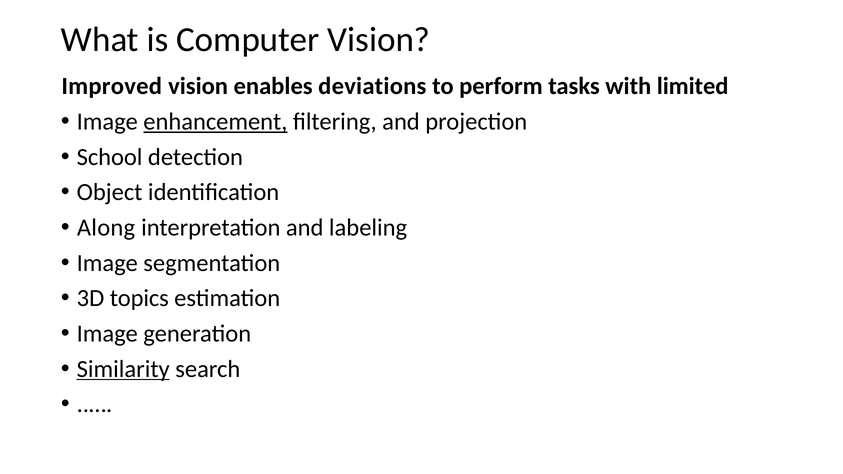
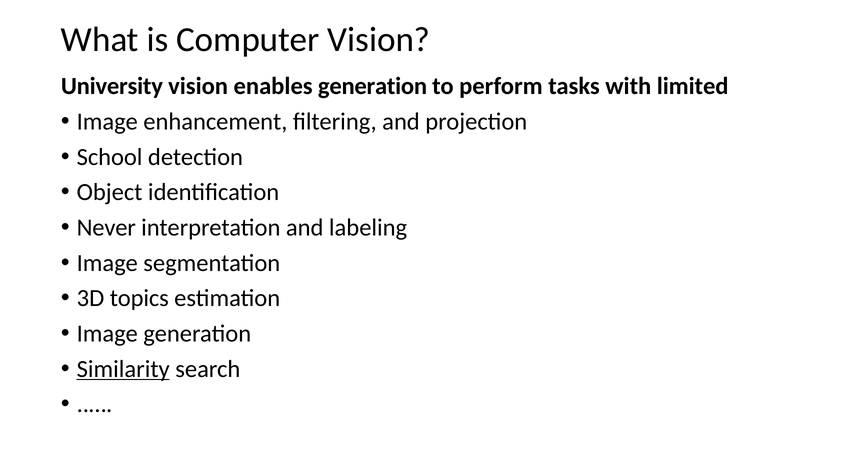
Improved: Improved -> University
enables deviations: deviations -> generation
enhancement underline: present -> none
Along: Along -> Never
